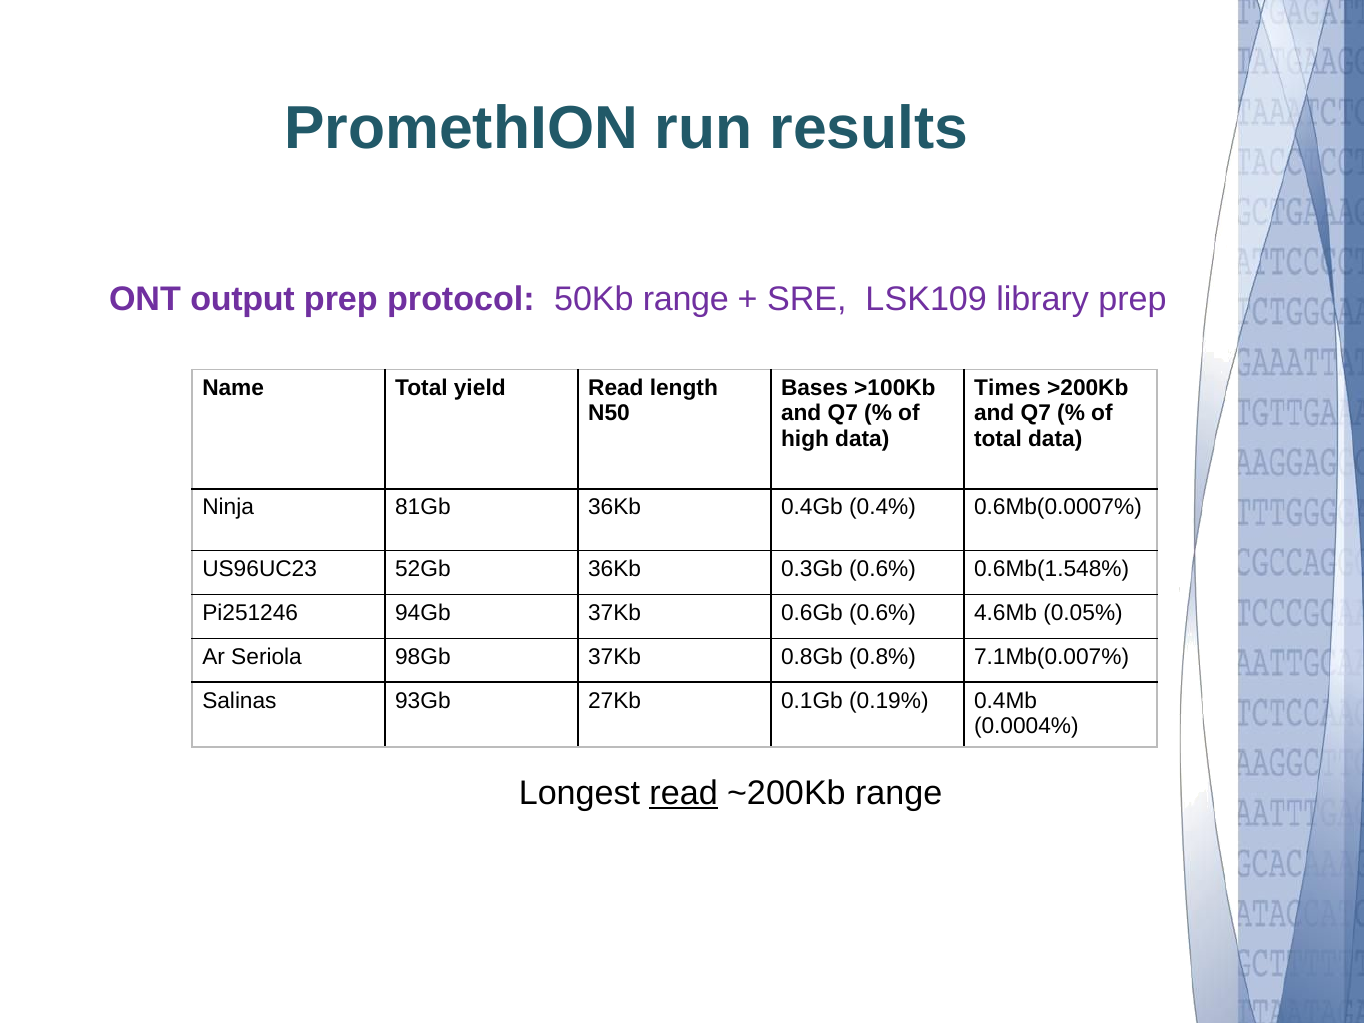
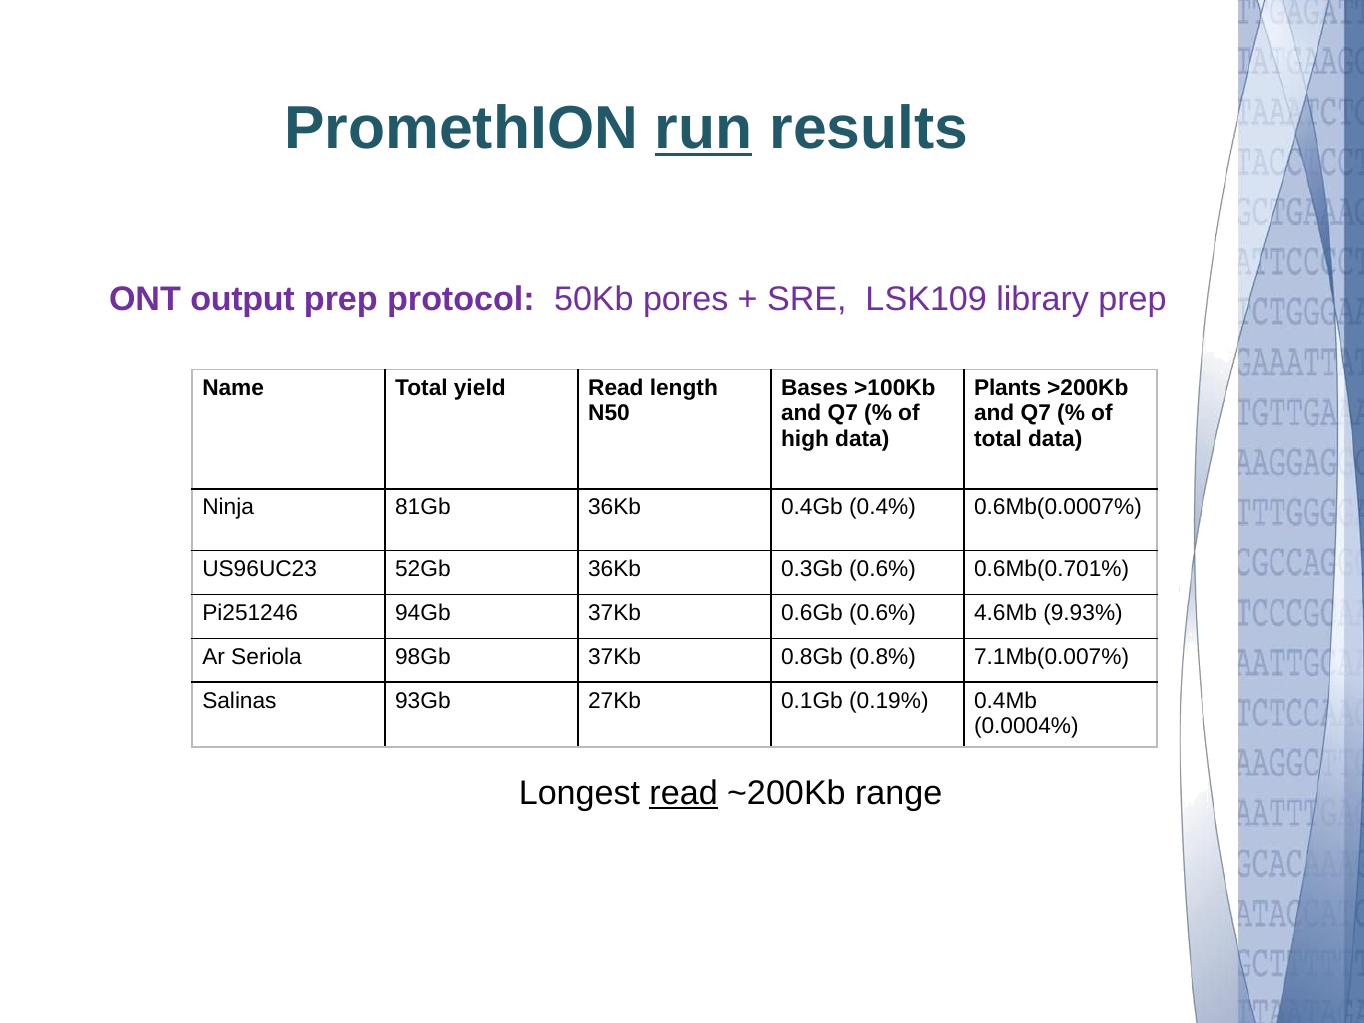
run underline: none -> present
50Kb range: range -> pores
Times: Times -> Plants
0.6Mb(1.548%: 0.6Mb(1.548% -> 0.6Mb(0.701%
0.05%: 0.05% -> 9.93%
